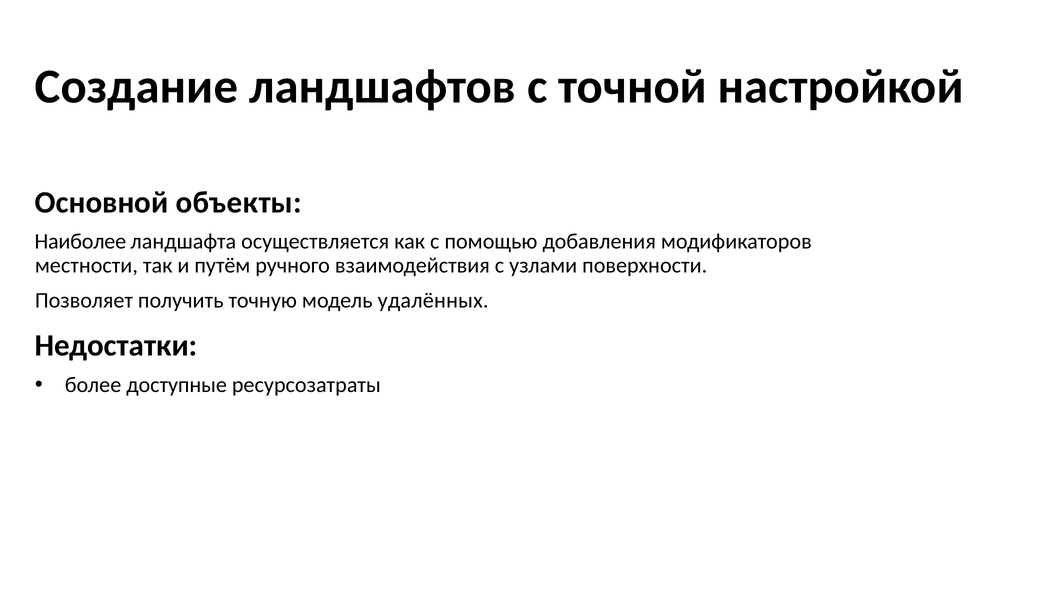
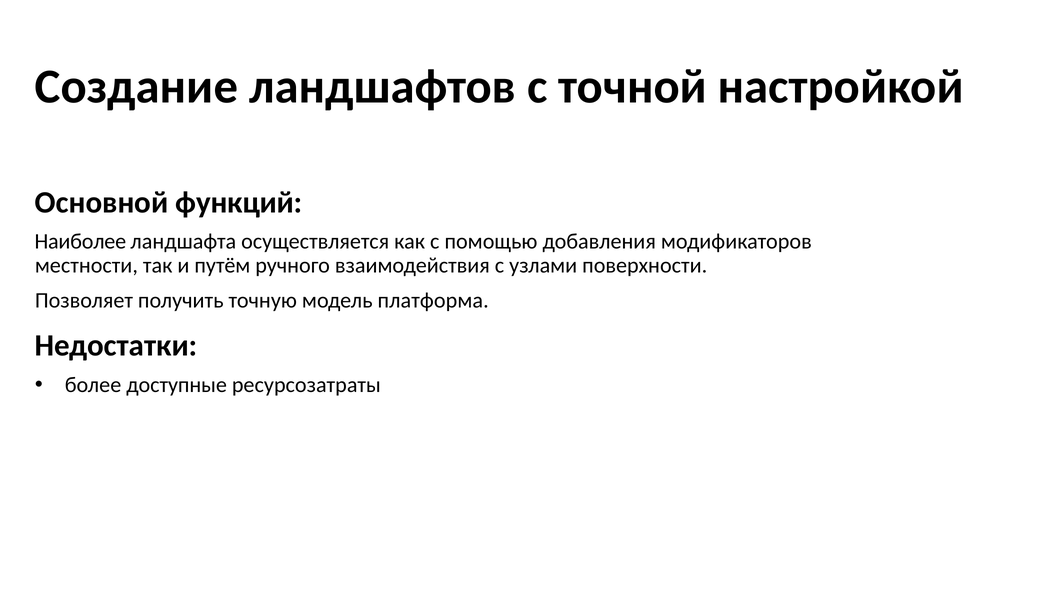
объекты: объекты -> функций
удалённых: удалённых -> платформа
